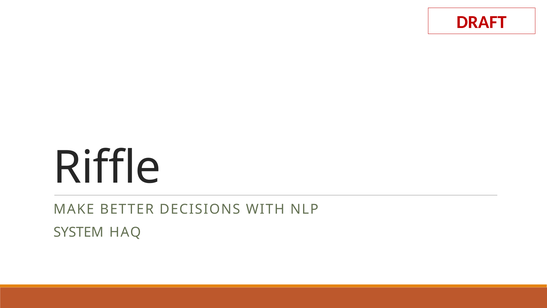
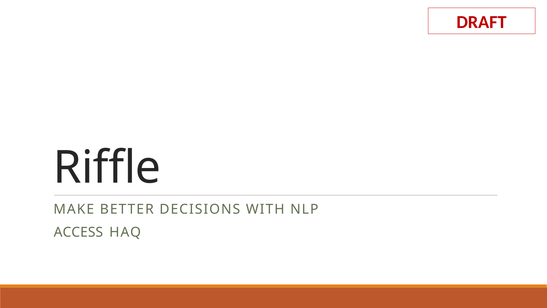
SYSTEM: SYSTEM -> ACCESS
